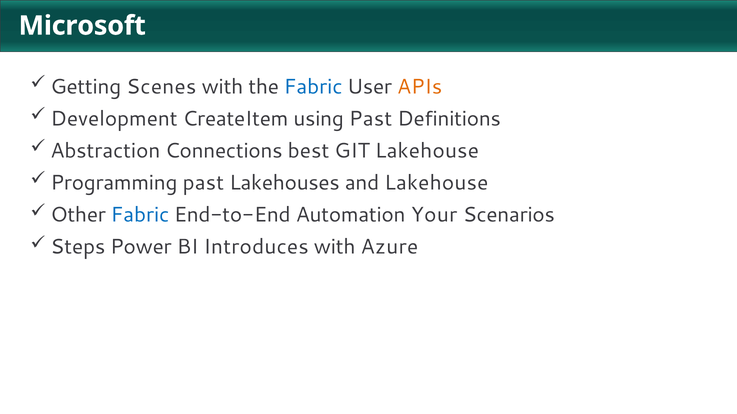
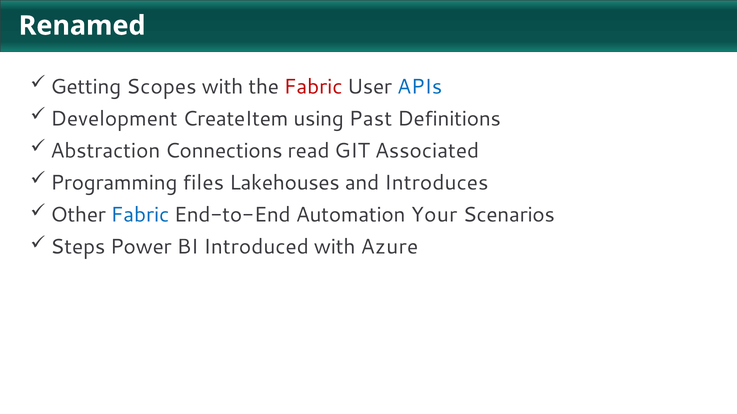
Microsoft: Microsoft -> Renamed
Scenes: Scenes -> Scopes
Fabric at (313, 87) colour: blue -> red
APIs colour: orange -> blue
best: best -> read
GIT Lakehouse: Lakehouse -> Associated
Programming past: past -> files
and Lakehouse: Lakehouse -> Introduces
Introduces: Introduces -> Introduced
